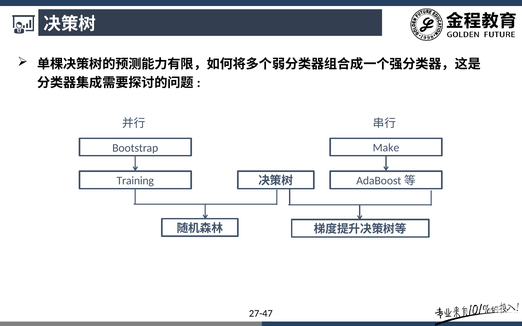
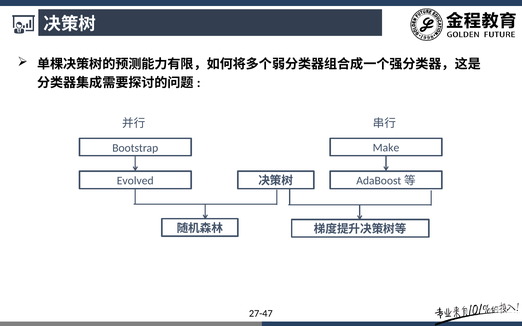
Training: Training -> Evolved
